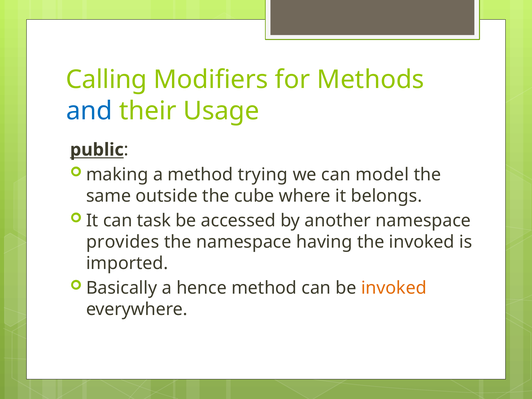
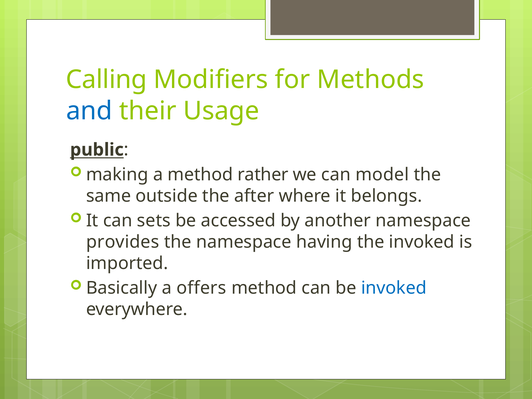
trying: trying -> rather
cube: cube -> after
task: task -> sets
hence: hence -> offers
invoked at (394, 288) colour: orange -> blue
